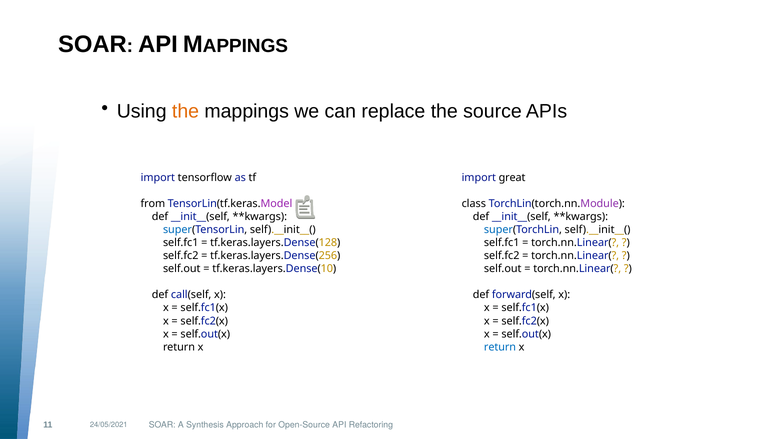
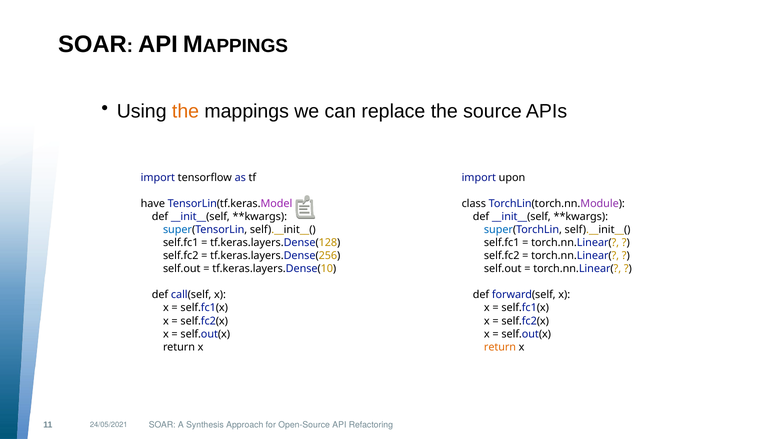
great: great -> upon
from: from -> have
return at (500, 347) colour: blue -> orange
